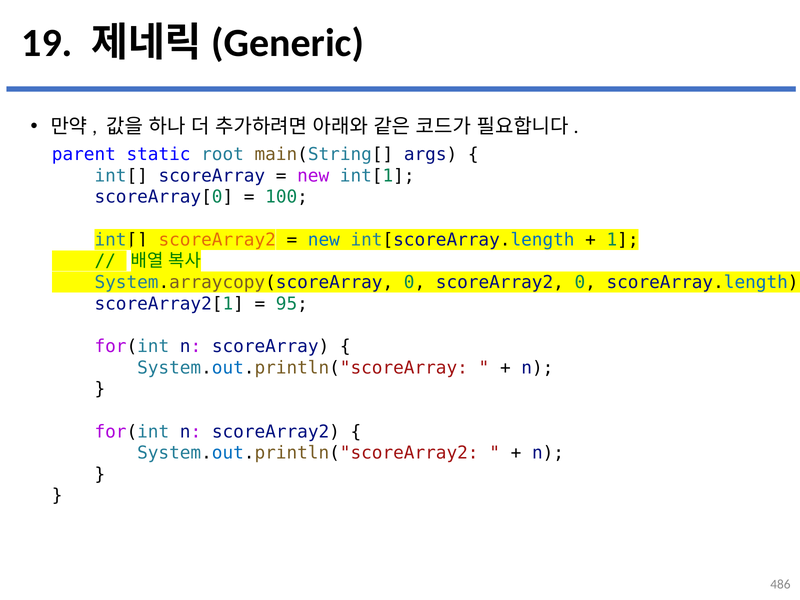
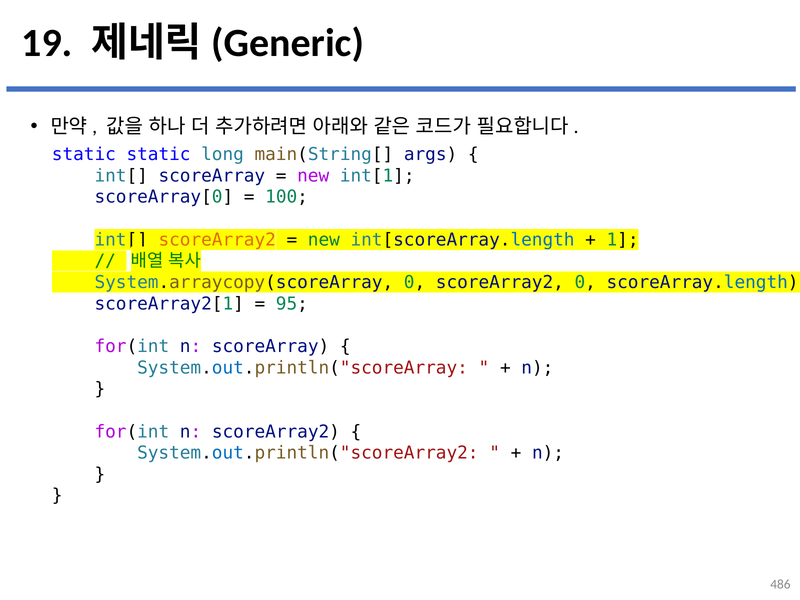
parent at (84, 154): parent -> static
root: root -> long
new at (324, 240) colour: blue -> green
